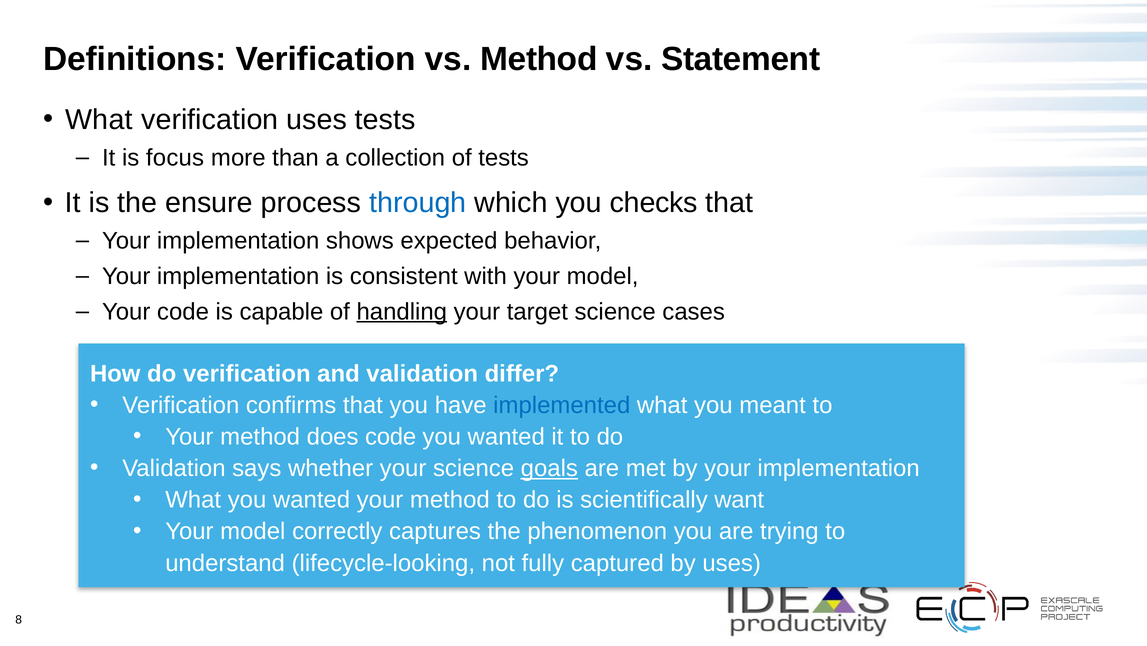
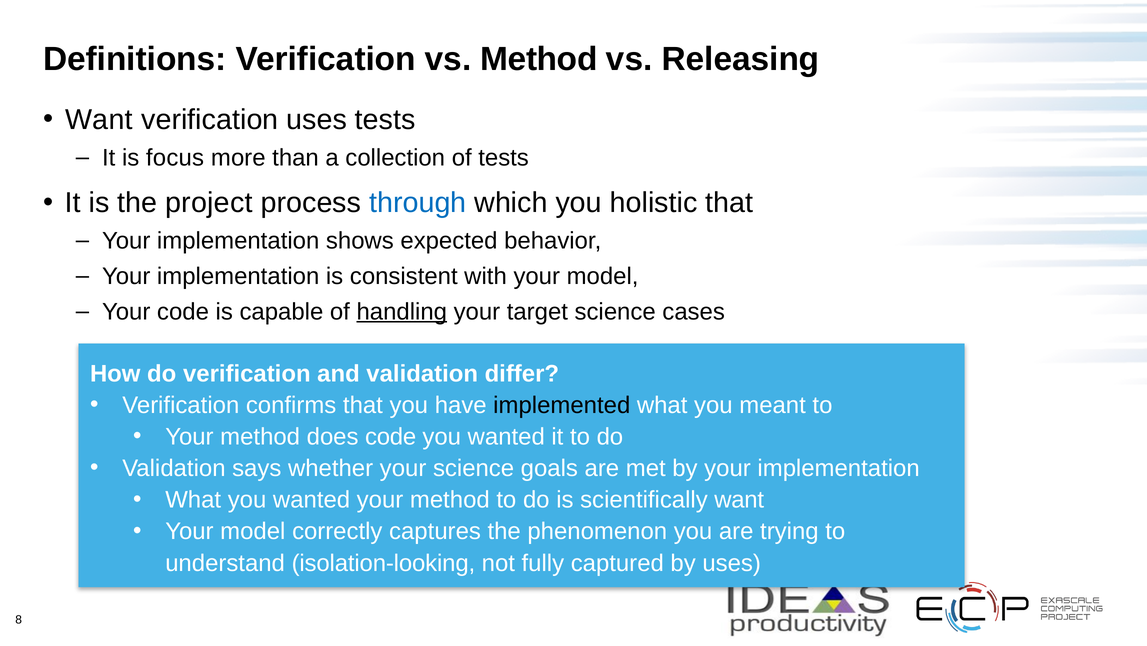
Statement: Statement -> Releasing
What at (99, 120): What -> Want
ensure: ensure -> project
checks: checks -> holistic
implemented colour: blue -> black
goals underline: present -> none
lifecycle-looking: lifecycle-looking -> isolation-looking
